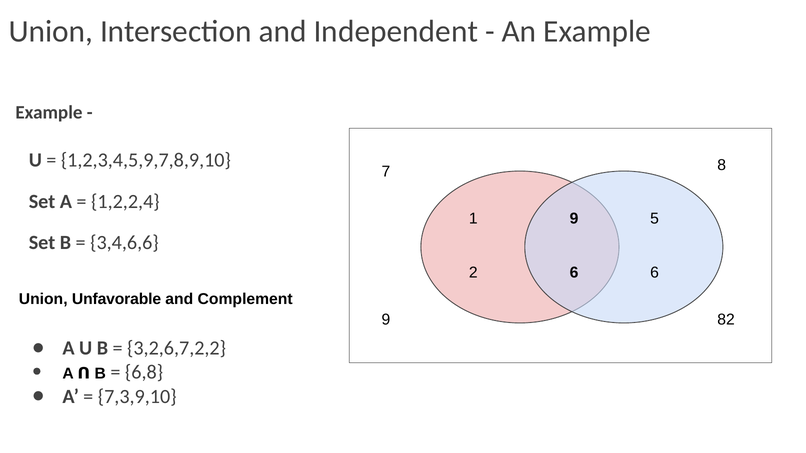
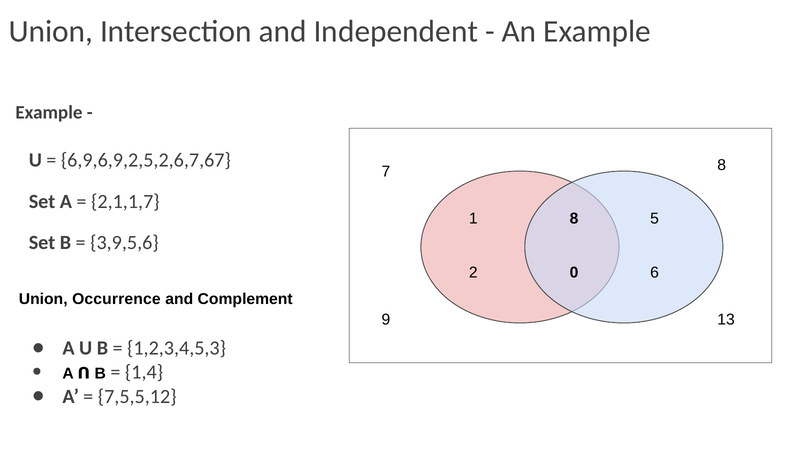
1,2,3,4,5,9,7,8,9,10: 1,2,3,4,5,9,7,8,9,10 -> 6,9,6,9,2,5,2,6,7,67
1,2,2,4: 1,2,2,4 -> 2,1,1,7
1 9: 9 -> 8
3,4,6,6: 3,4,6,6 -> 3,9,5,6
2 6: 6 -> 0
Unfavorable: Unfavorable -> Occurrence
82: 82 -> 13
3,2,6,7,2,2: 3,2,6,7,2,2 -> 1,2,3,4,5,3
6,8: 6,8 -> 1,4
7,3,9,10: 7,3,9,10 -> 7,5,5,12
